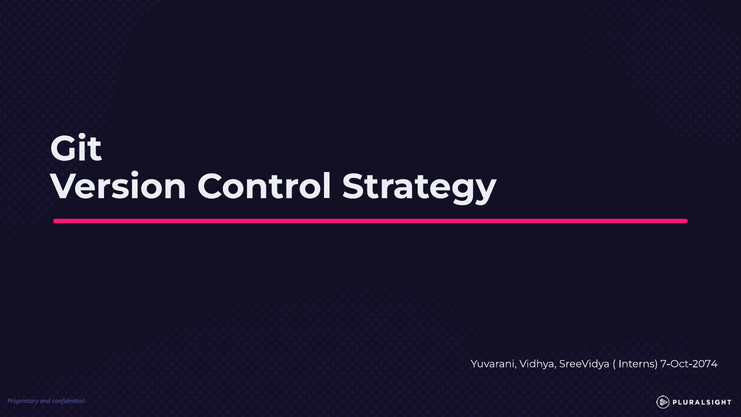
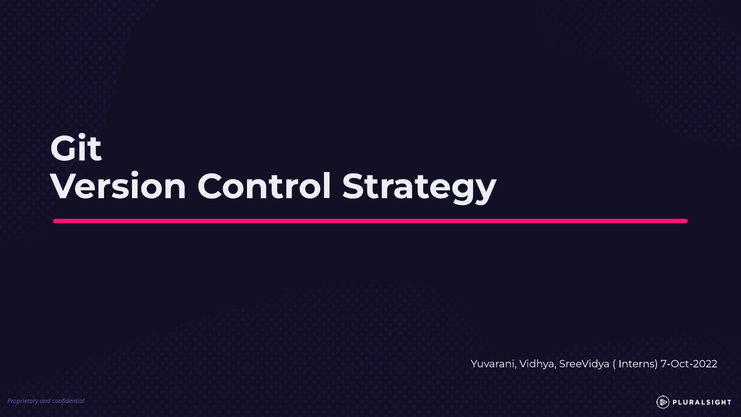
7-Oct-2074: 7-Oct-2074 -> 7-Oct-2022
